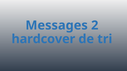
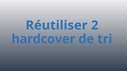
Messages: Messages -> Réutiliser
